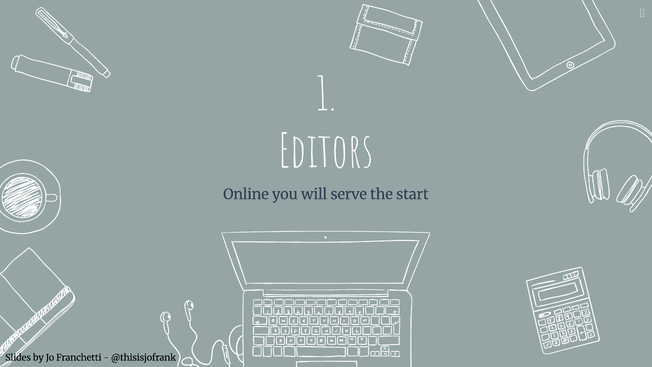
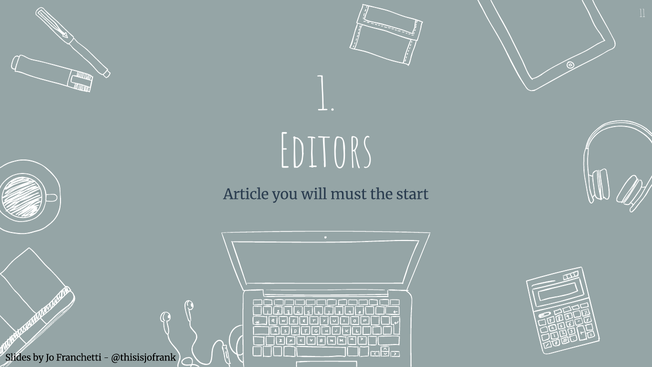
Online: Online -> Article
serve: serve -> must
